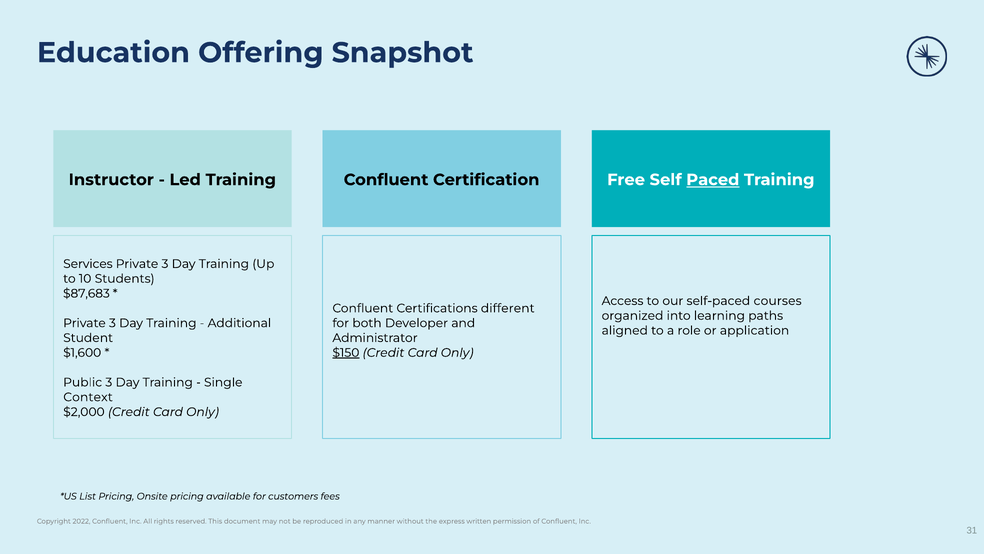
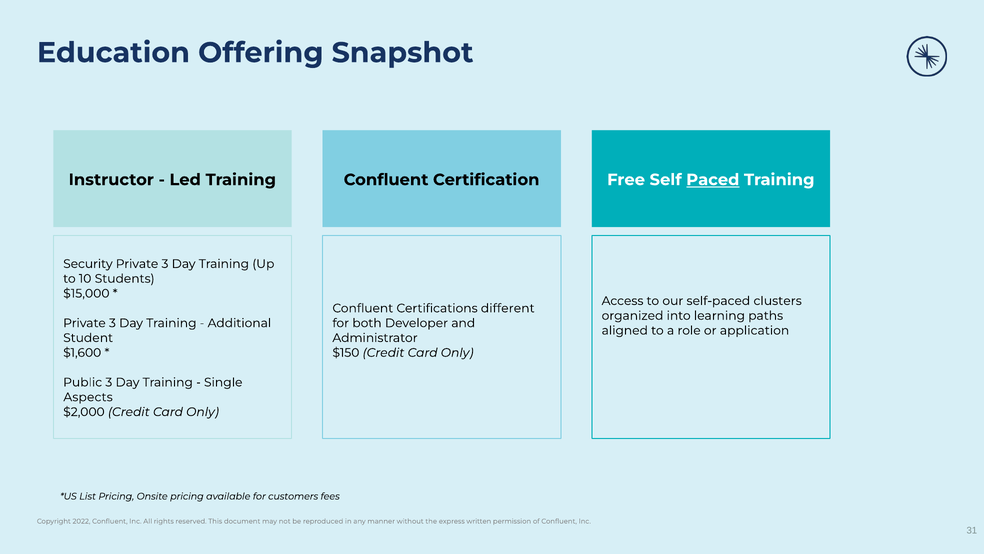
Services: Services -> Security
$87,683: $87,683 -> $15,000
courses: courses -> clusters
$150 underline: present -> none
Context: Context -> Aspects
